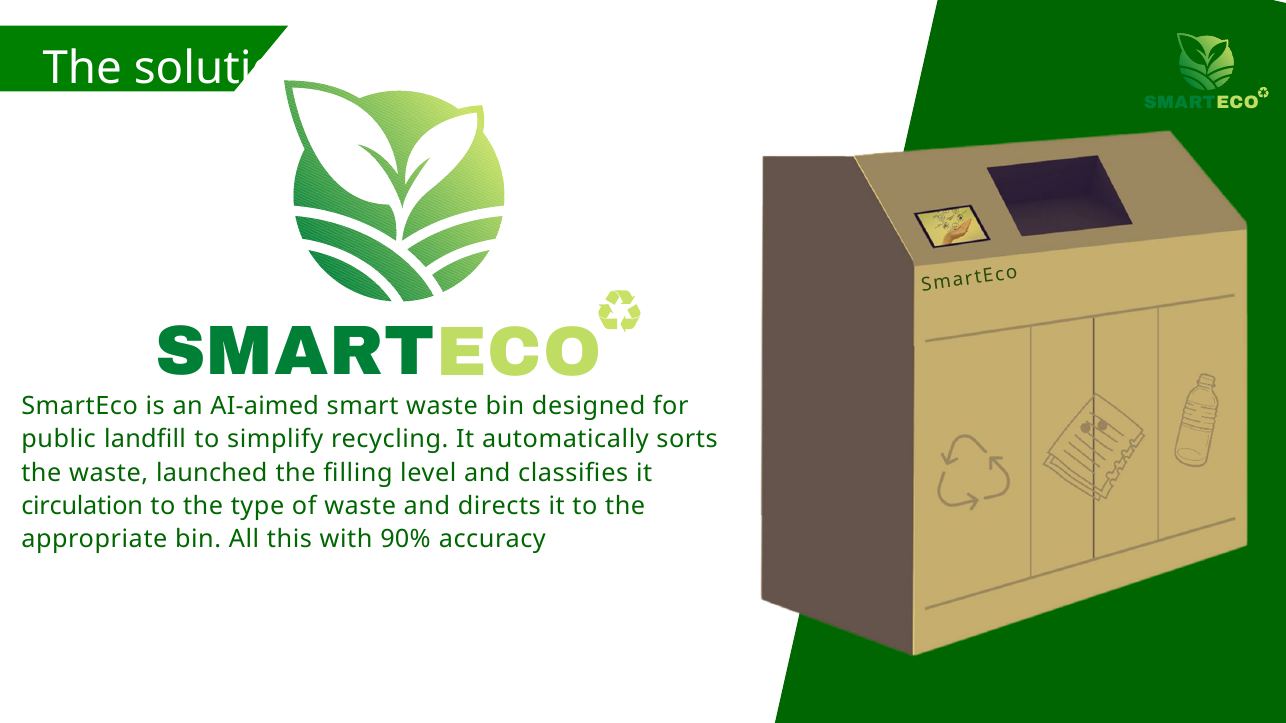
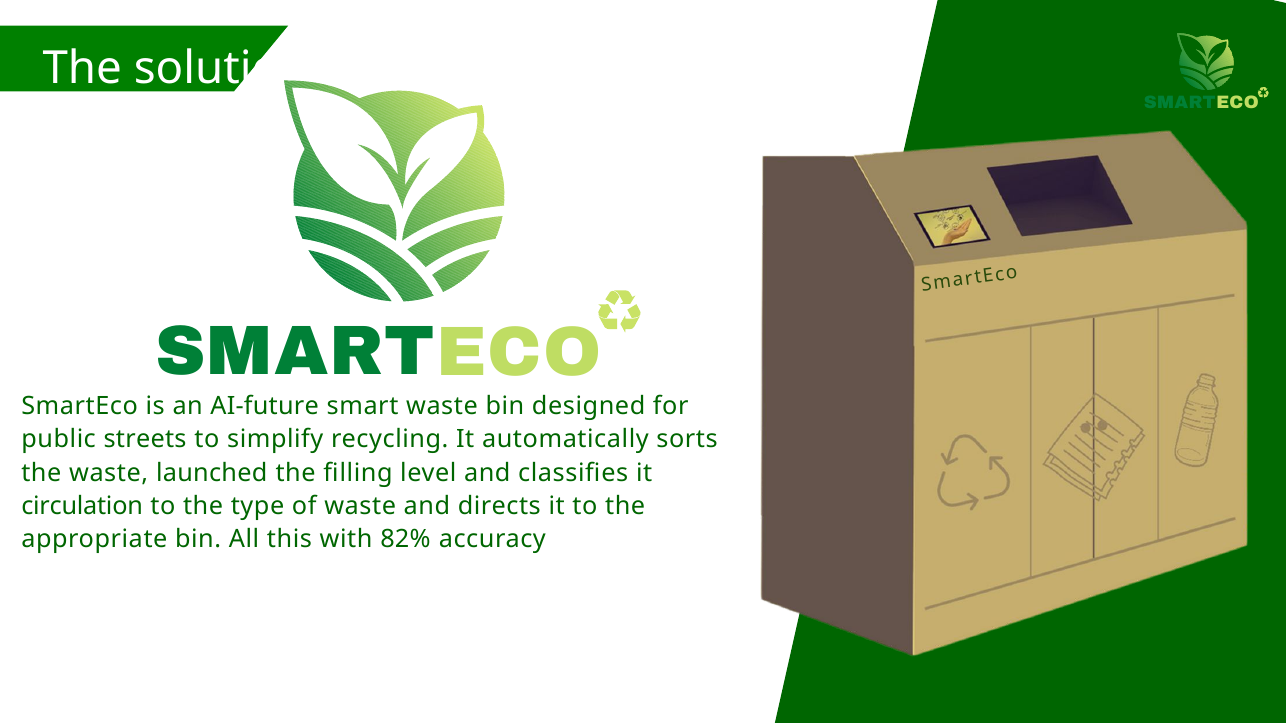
AI-aimed: AI-aimed -> AI-future
landfill: landfill -> streets
90%: 90% -> 82%
